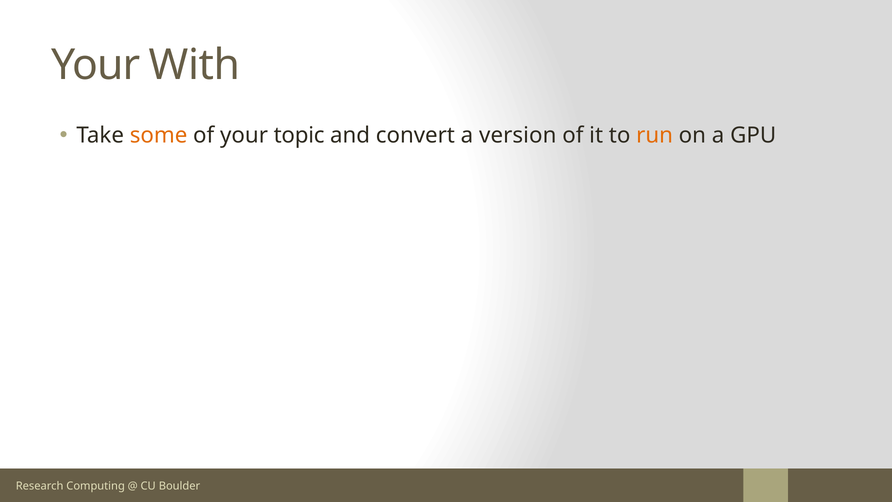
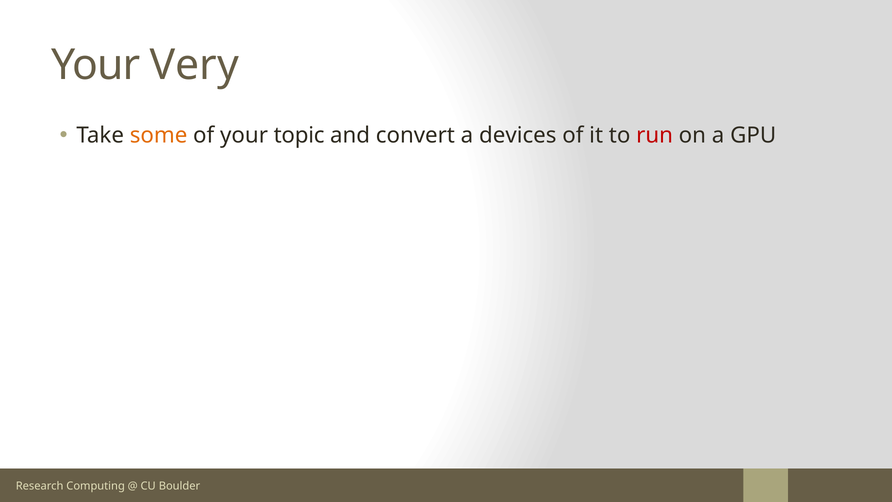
With: With -> Very
version: version -> devices
run colour: orange -> red
